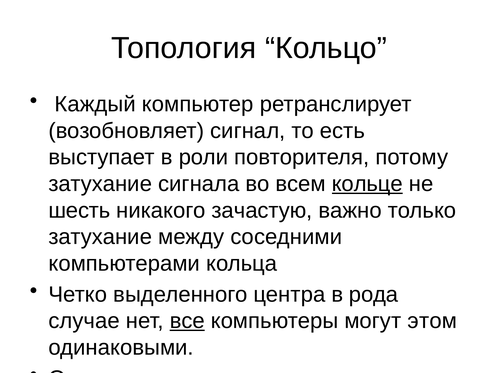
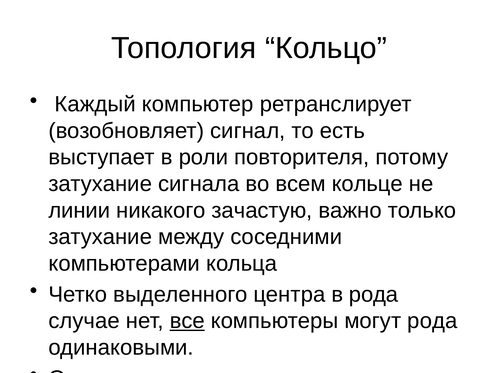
кольце at (367, 184) underline: present -> none
шесть: шесть -> линии
могут этом: этом -> рода
